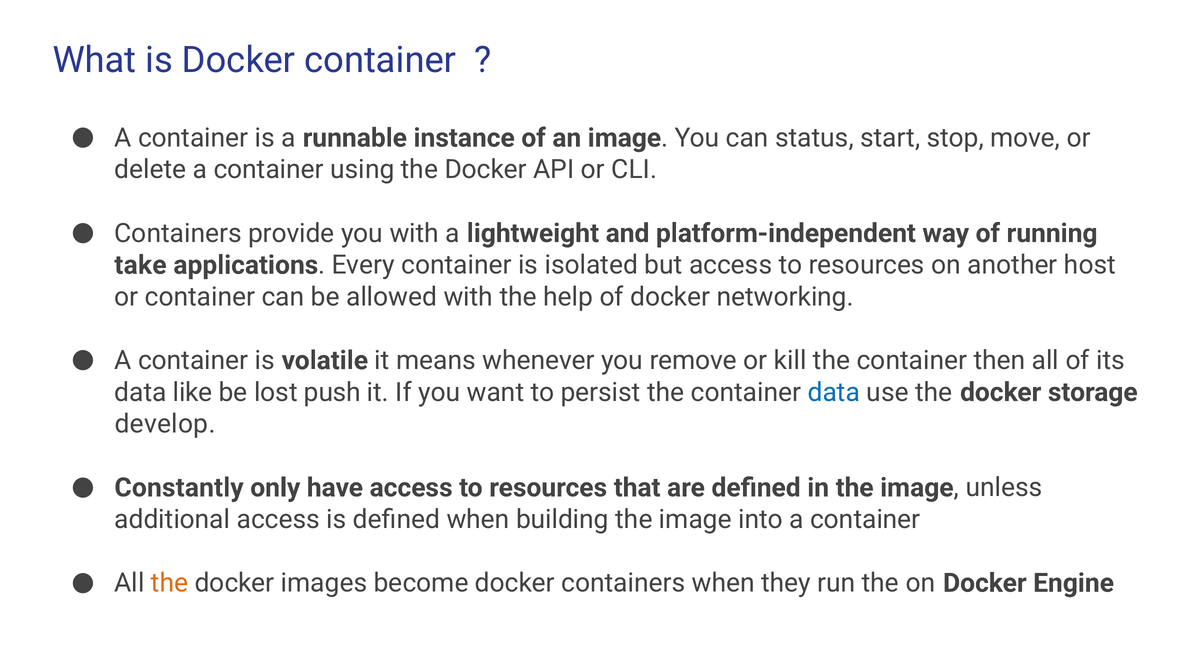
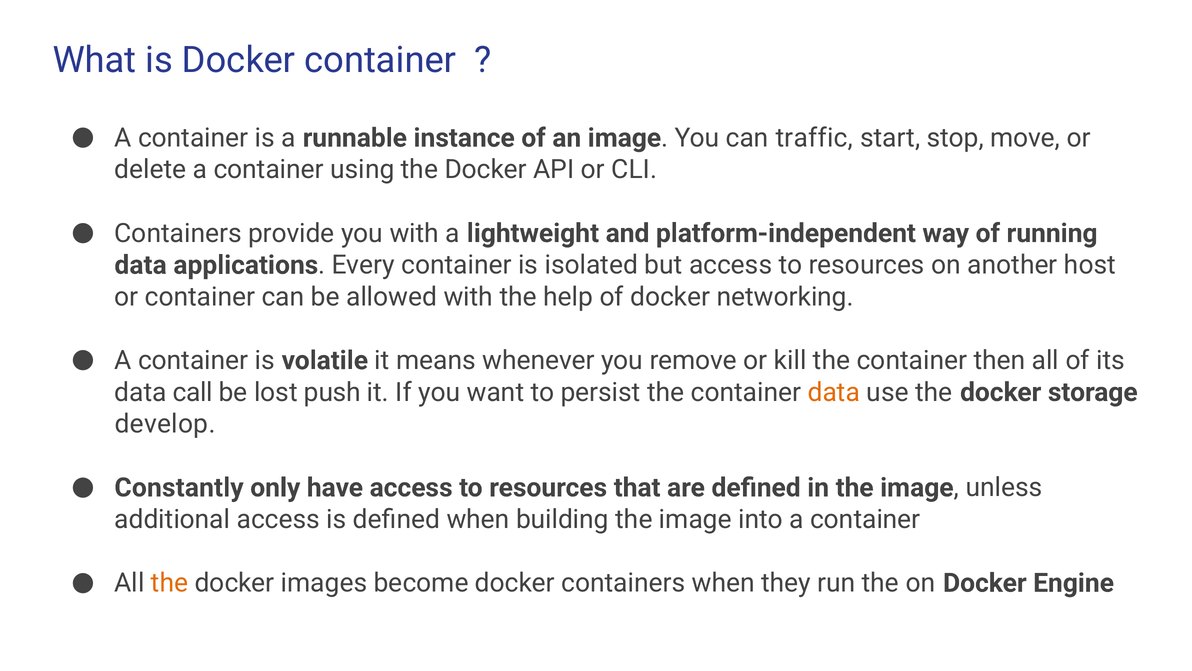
status: status -> traffic
take at (140, 265): take -> data
like: like -> call
data at (834, 392) colour: blue -> orange
